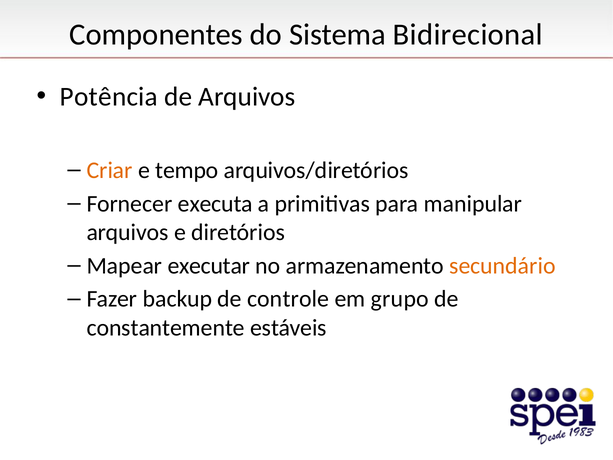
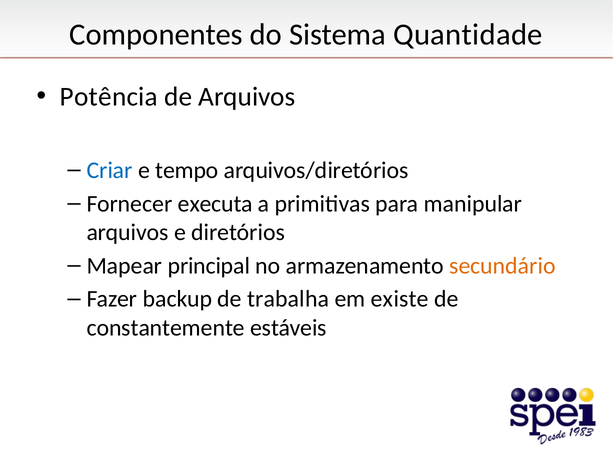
Bidirecional: Bidirecional -> Quantidade
Criar colour: orange -> blue
executar: executar -> principal
controle: controle -> trabalha
grupo: grupo -> existe
